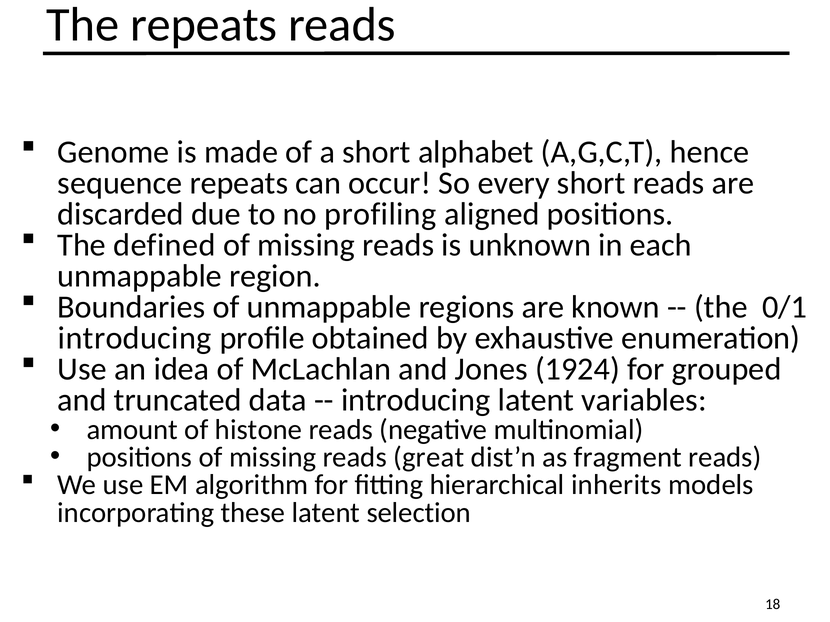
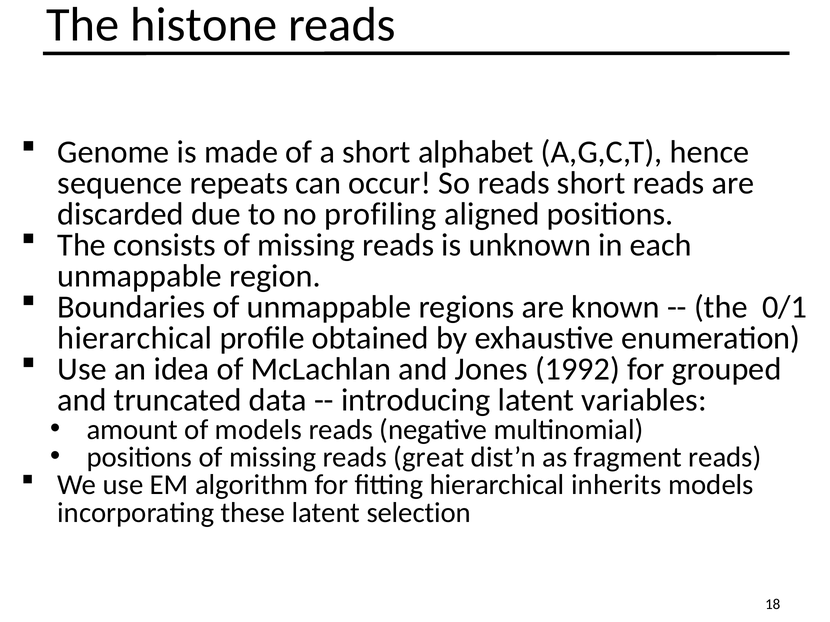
The repeats: repeats -> histone
So every: every -> reads
defined: defined -> consists
introducing at (135, 339): introducing -> hierarchical
1924: 1924 -> 1992
of histone: histone -> models
